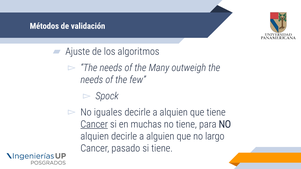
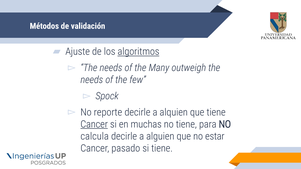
algoritmos underline: none -> present
iguales: iguales -> reporte
alquien at (95, 137): alquien -> calcula
largo: largo -> estar
